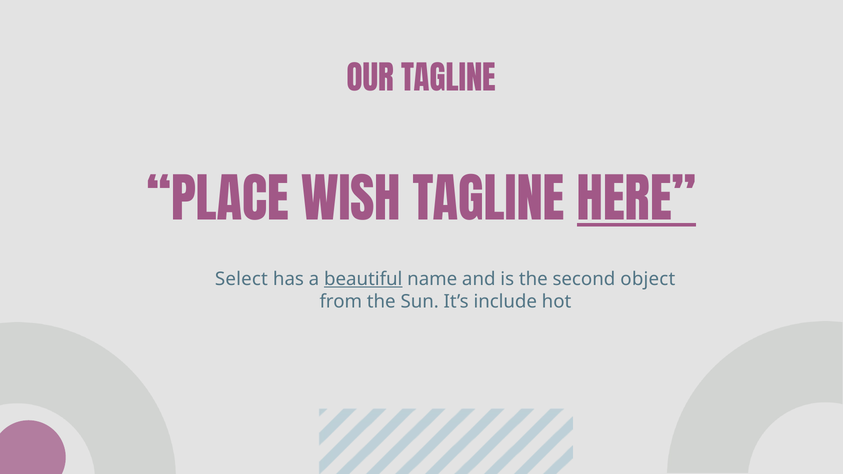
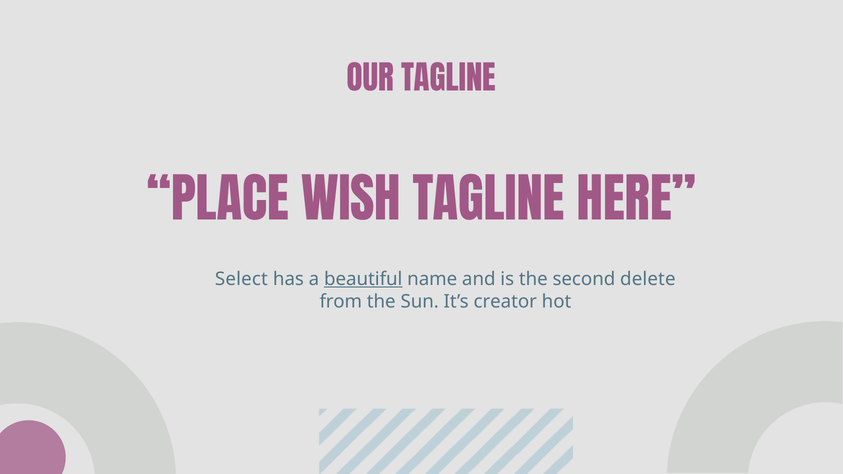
HERE underline: present -> none
object: object -> delete
include: include -> creator
